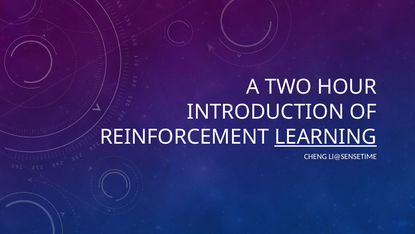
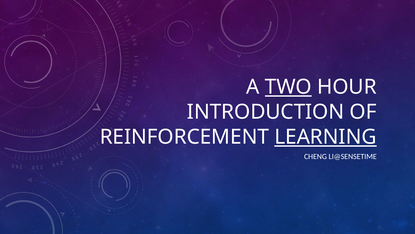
TWO underline: none -> present
